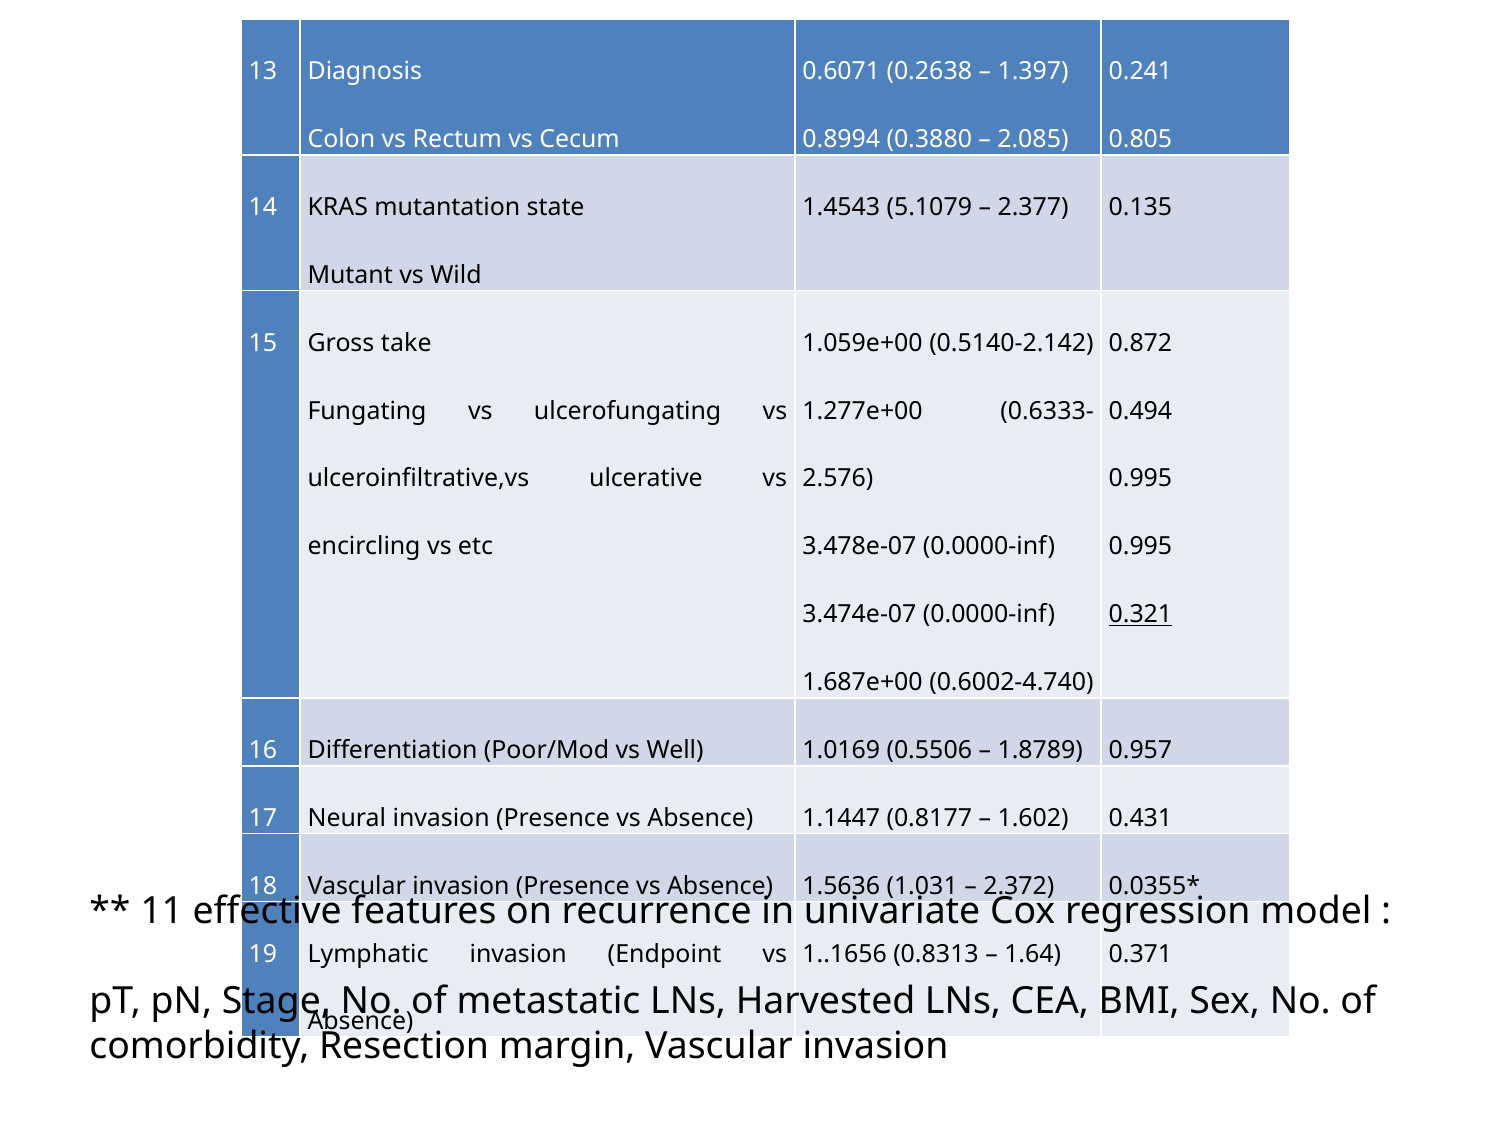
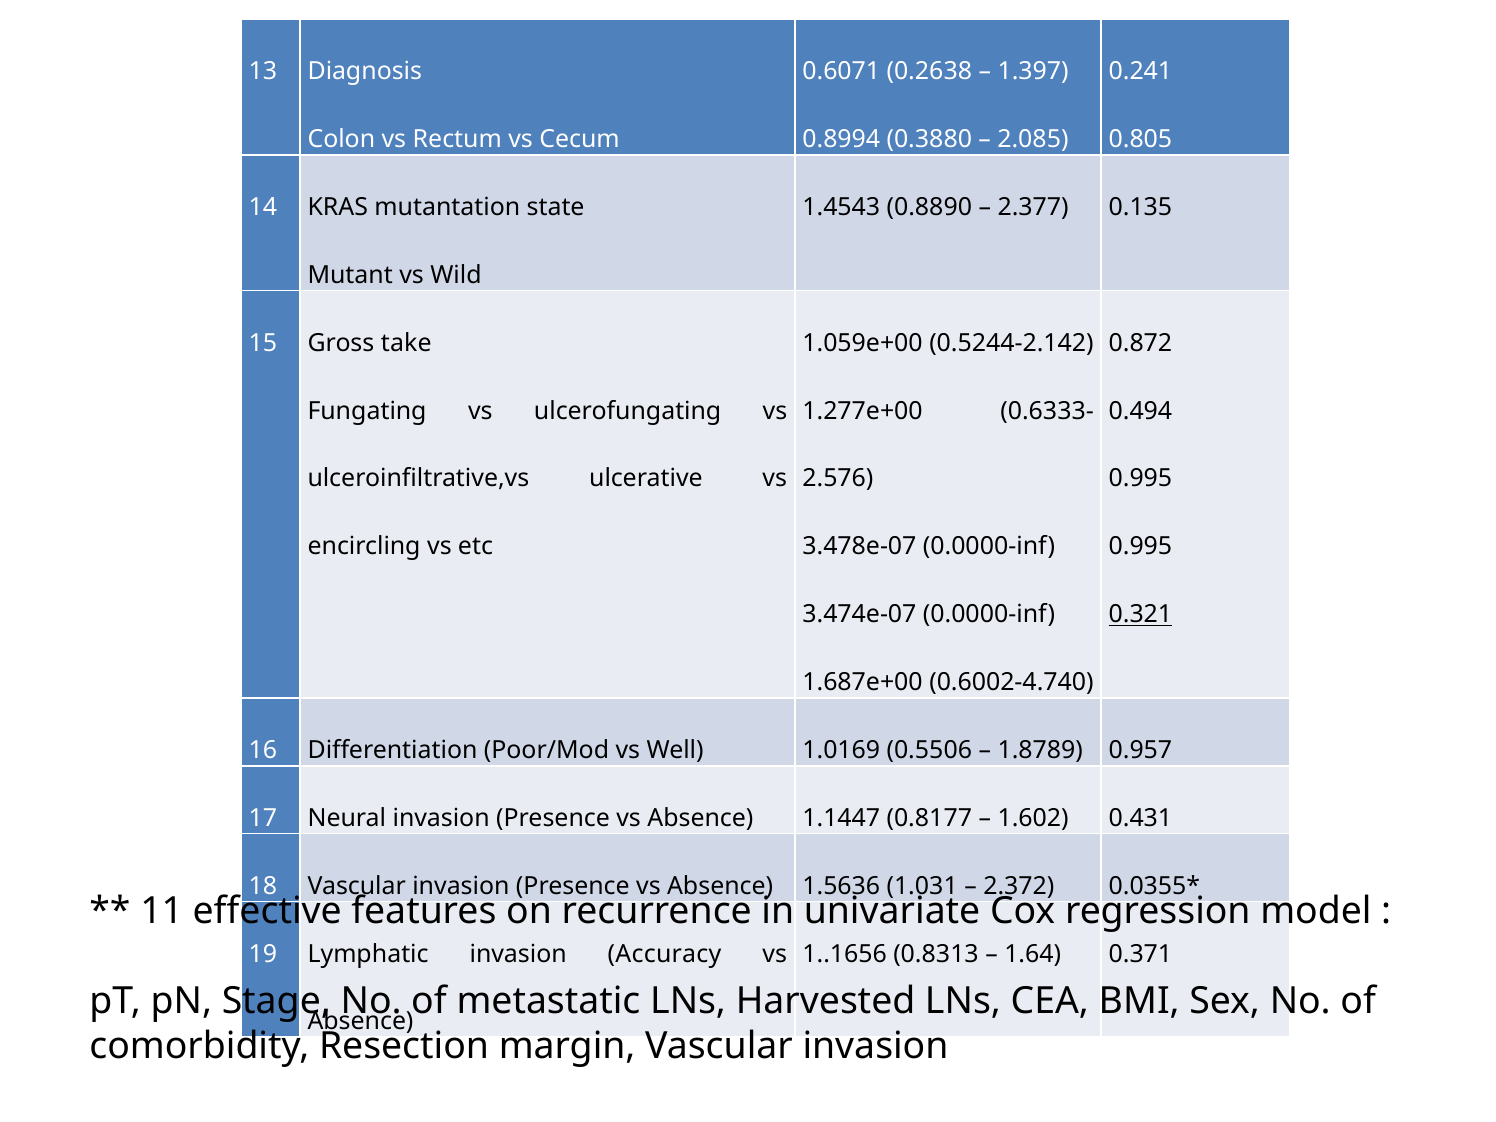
5.1079: 5.1079 -> 0.8890
0.5140-2.142: 0.5140-2.142 -> 0.5244-2.142
Endpoint: Endpoint -> Accuracy
